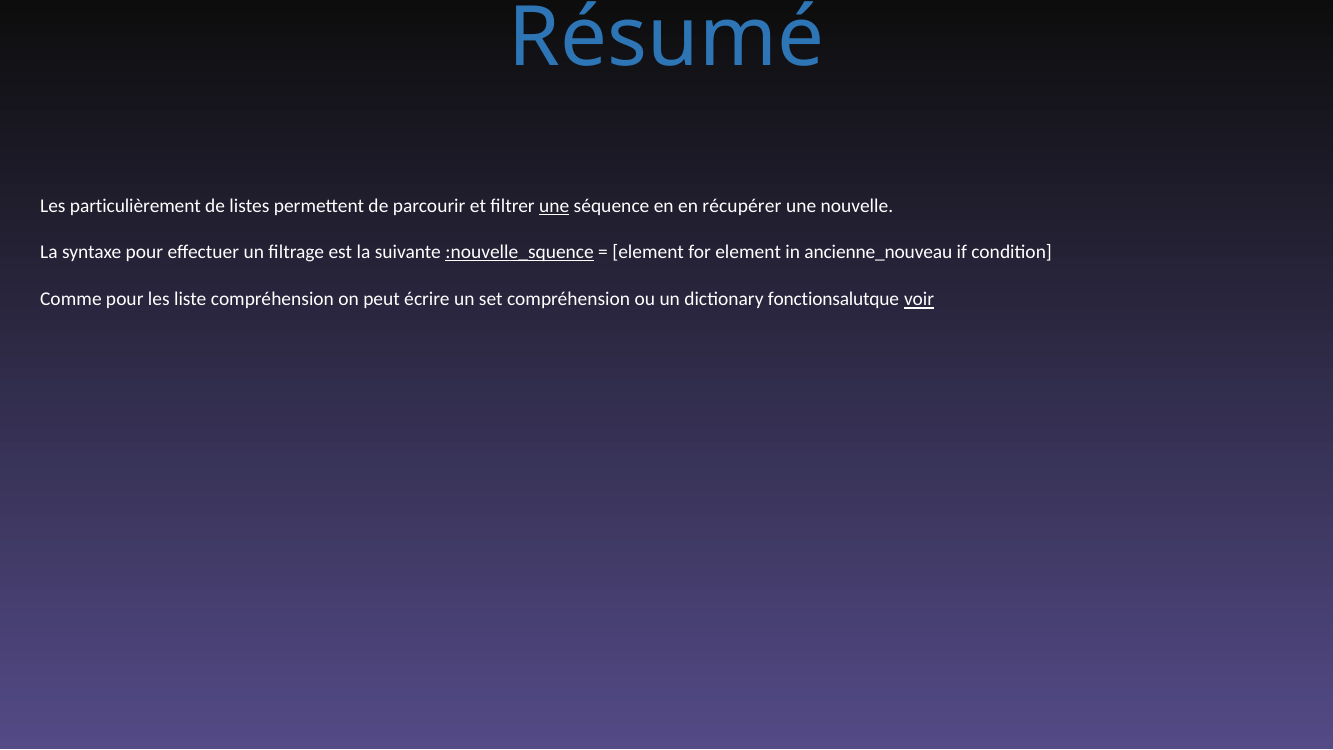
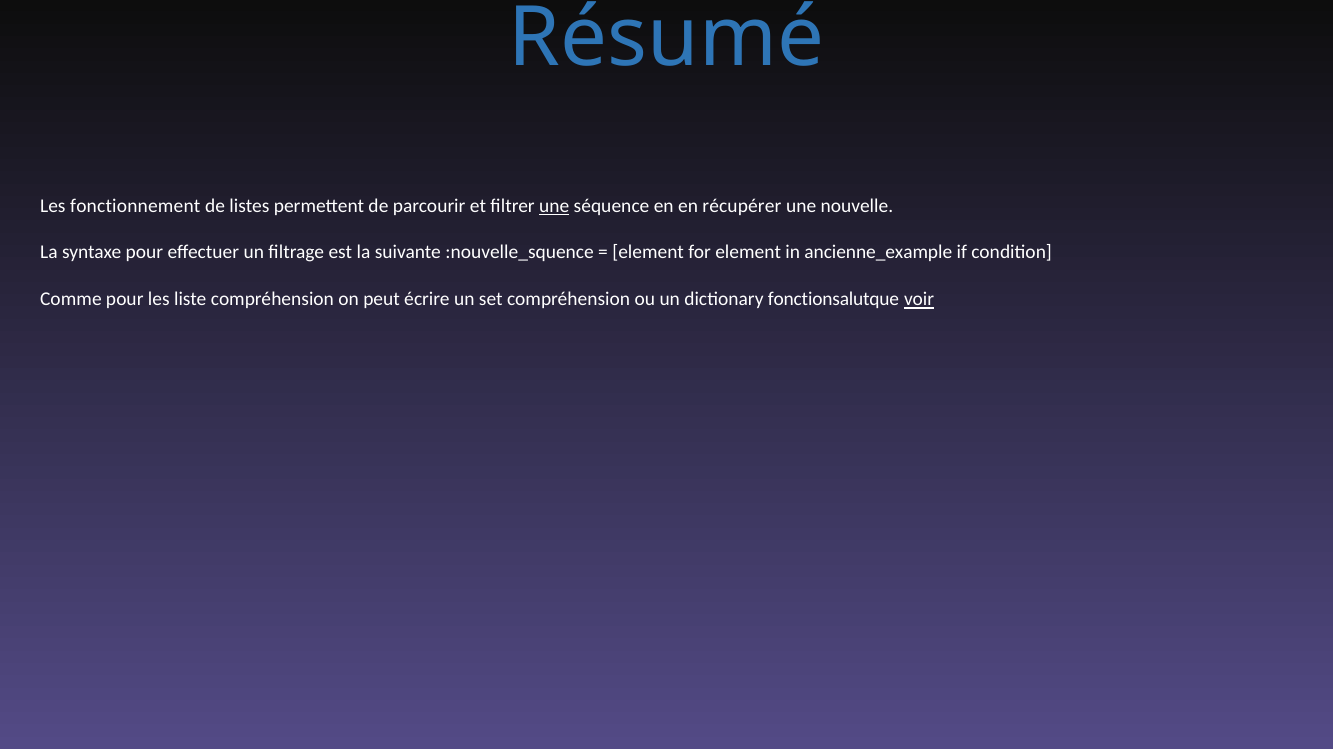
particulièrement: particulièrement -> fonctionnement
:nouvelle_squence underline: present -> none
ancienne_nouveau: ancienne_nouveau -> ancienne_example
